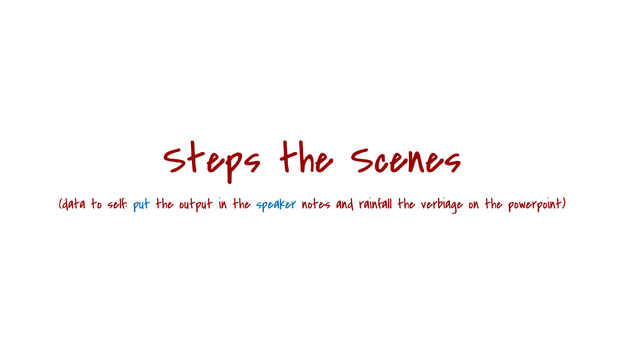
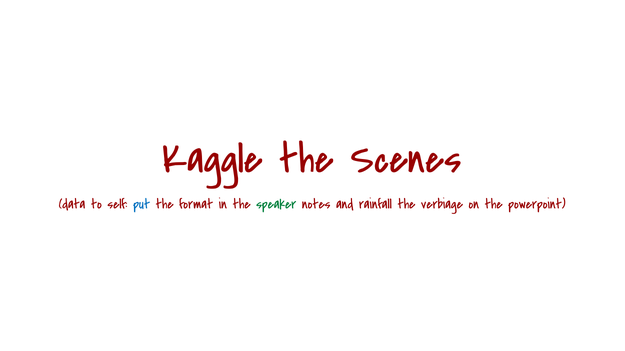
Steps: Steps -> Kaggle
output: output -> format
speaker colour: blue -> green
